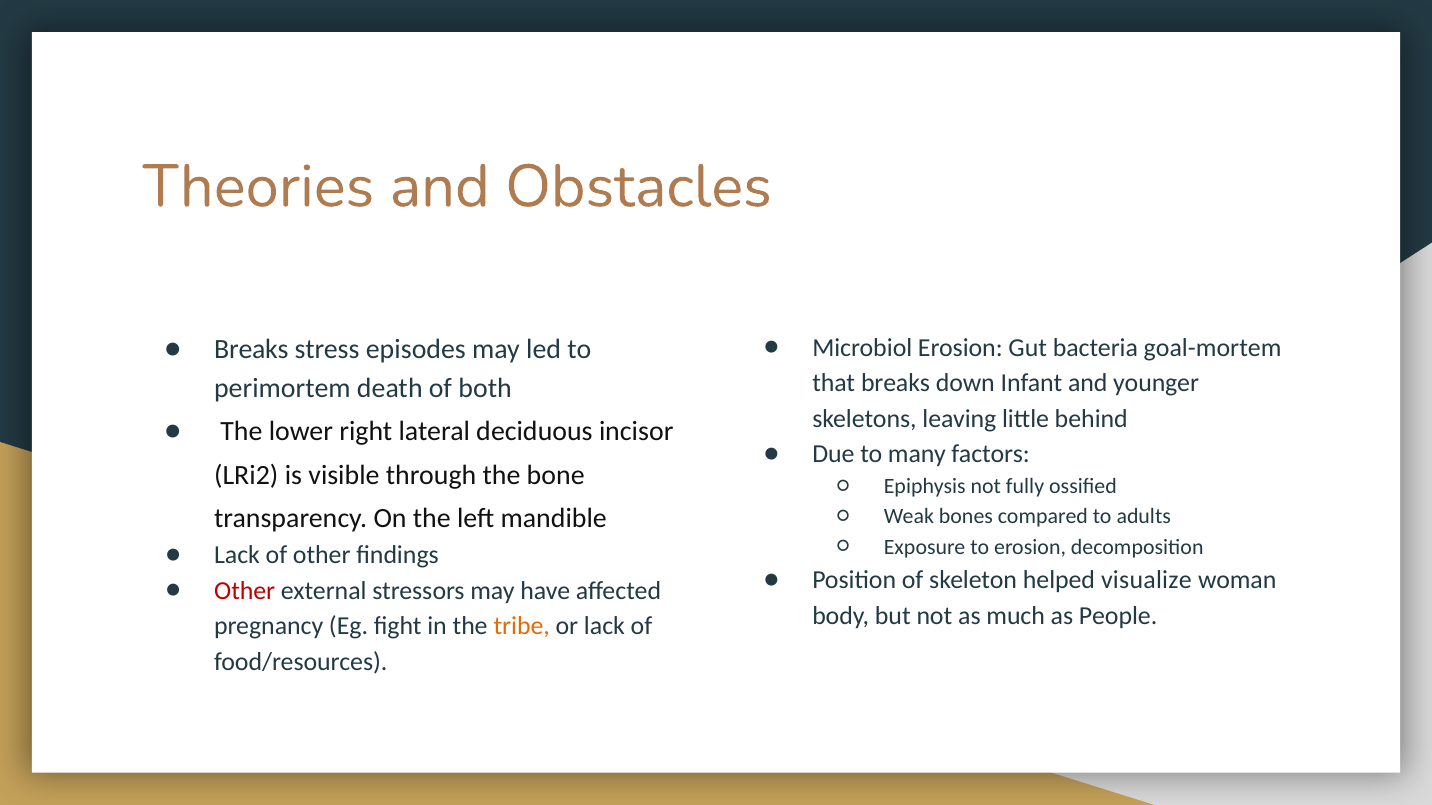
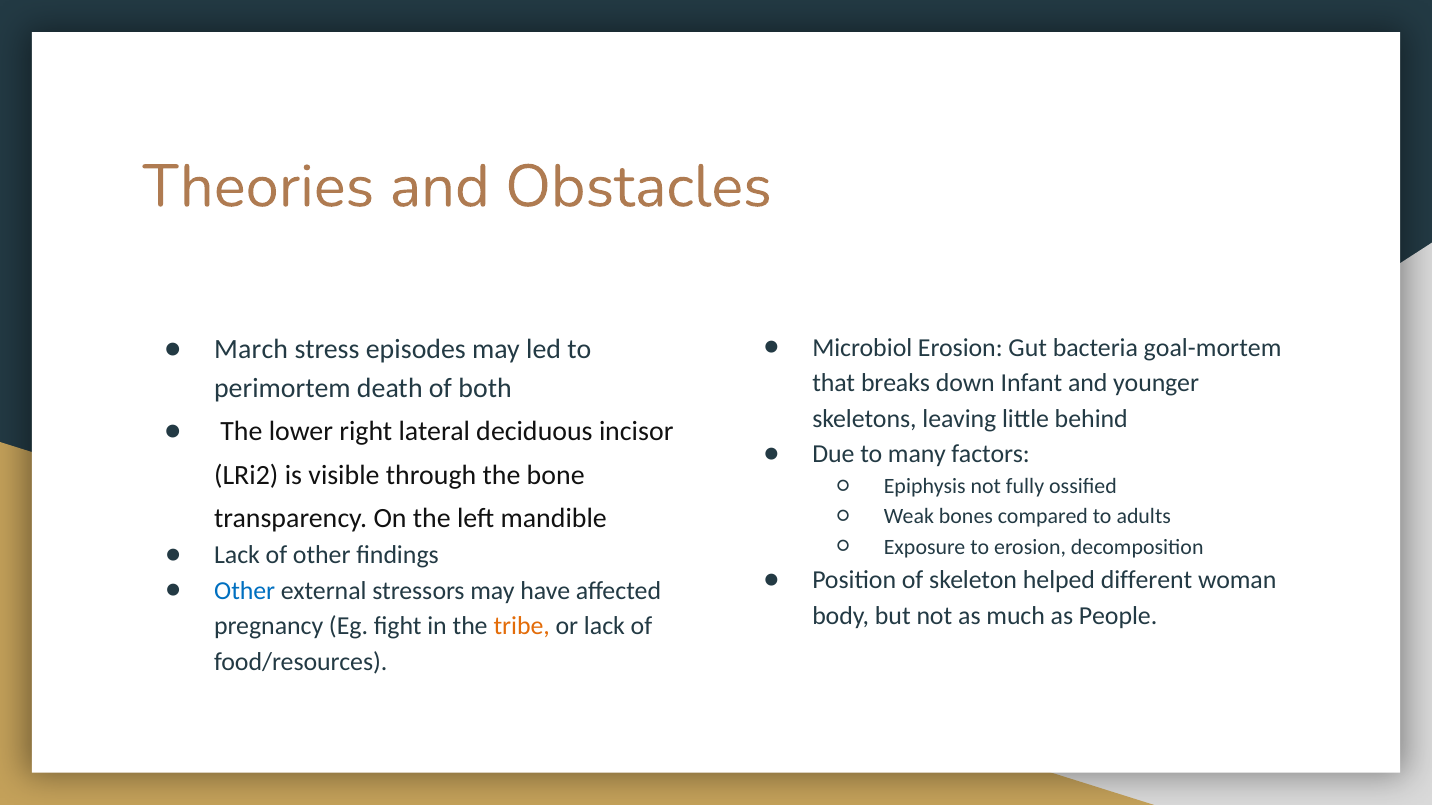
Breaks at (251, 350): Breaks -> March
visualize: visualize -> different
Other at (245, 591) colour: red -> blue
